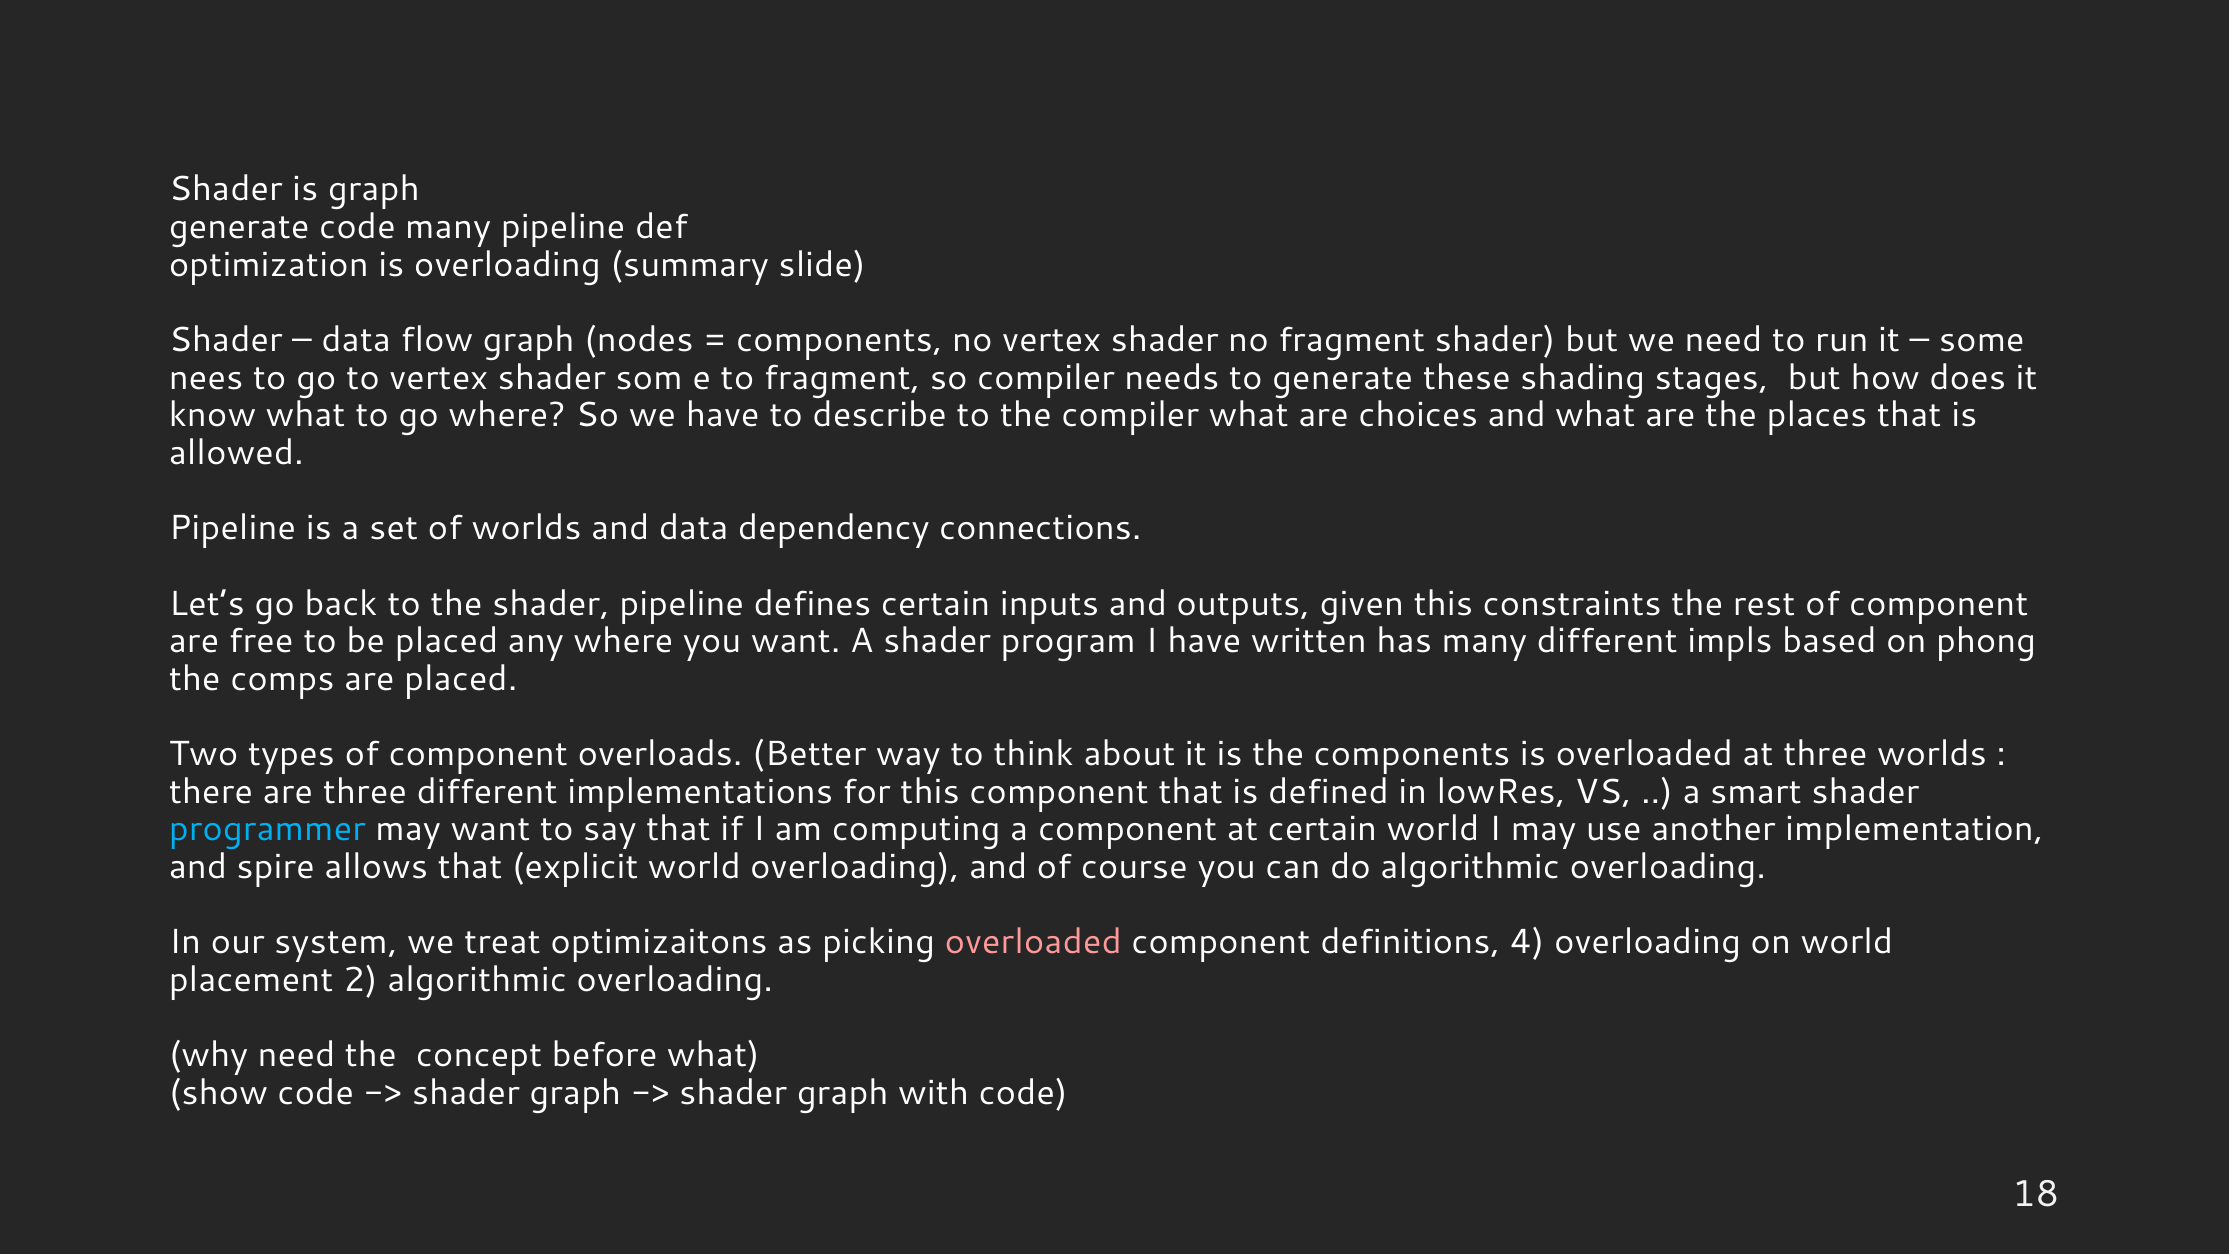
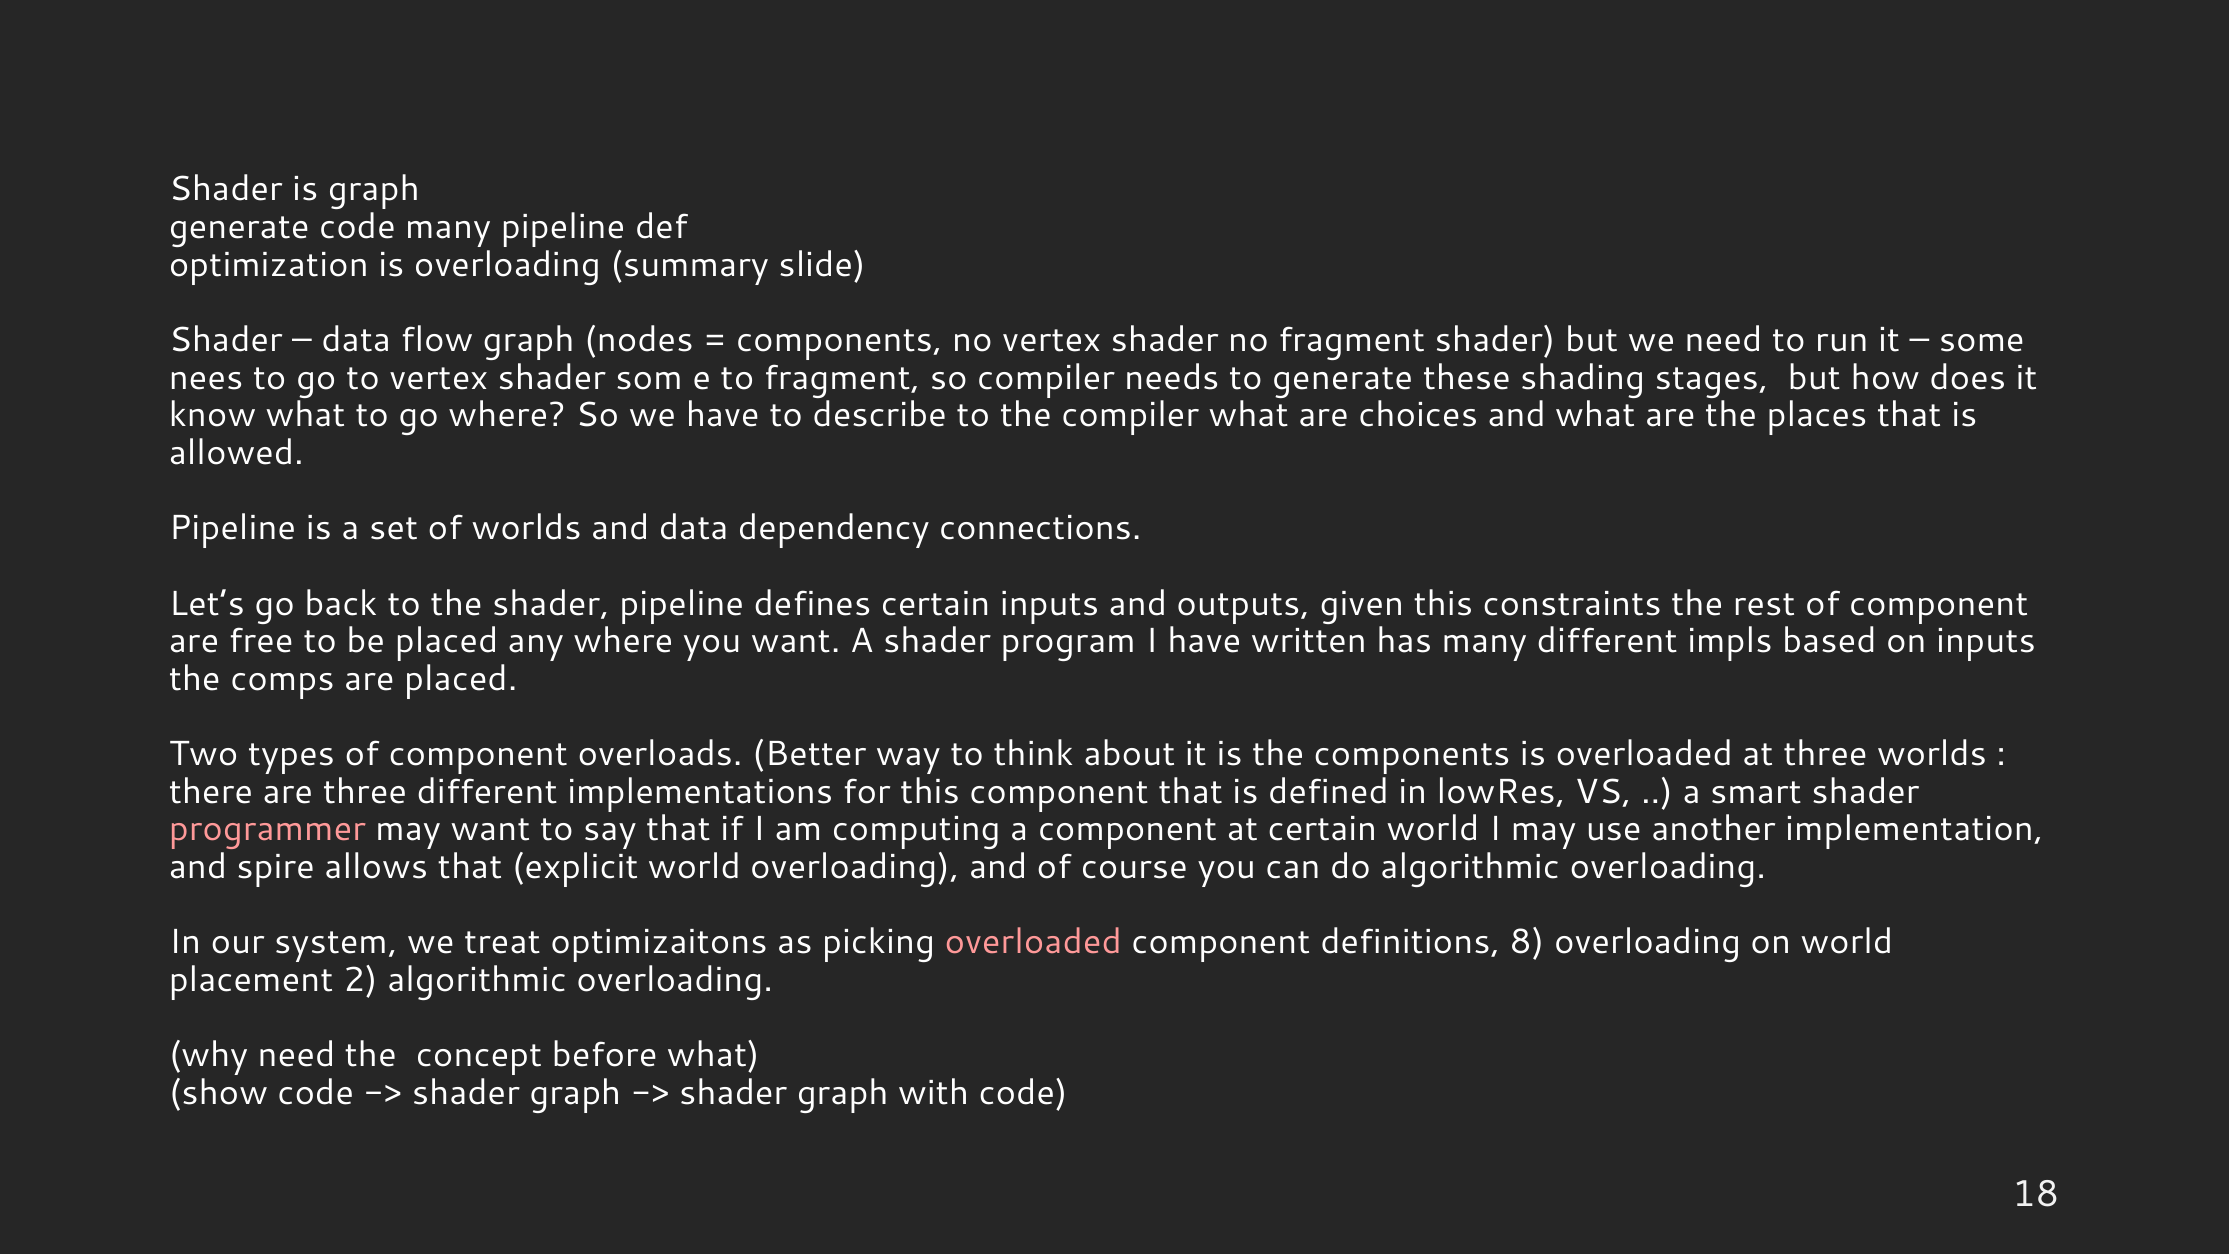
on phong: phong -> inputs
programmer colour: light blue -> pink
4: 4 -> 8
